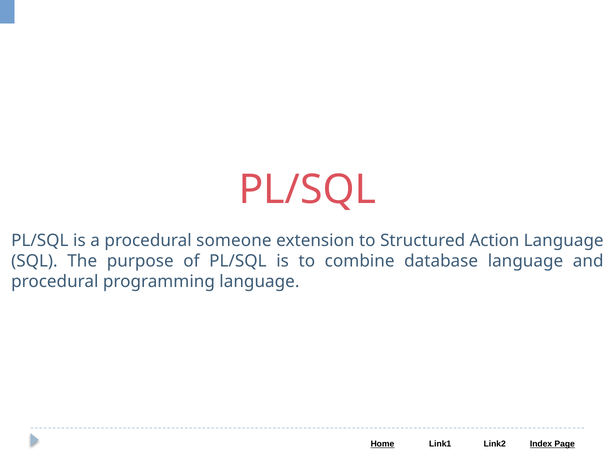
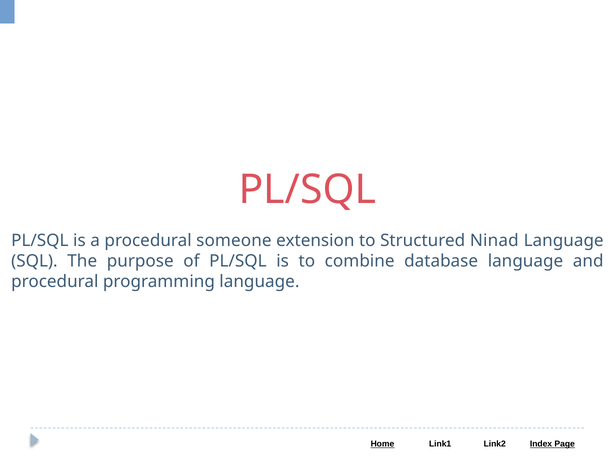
Action: Action -> Ninad
